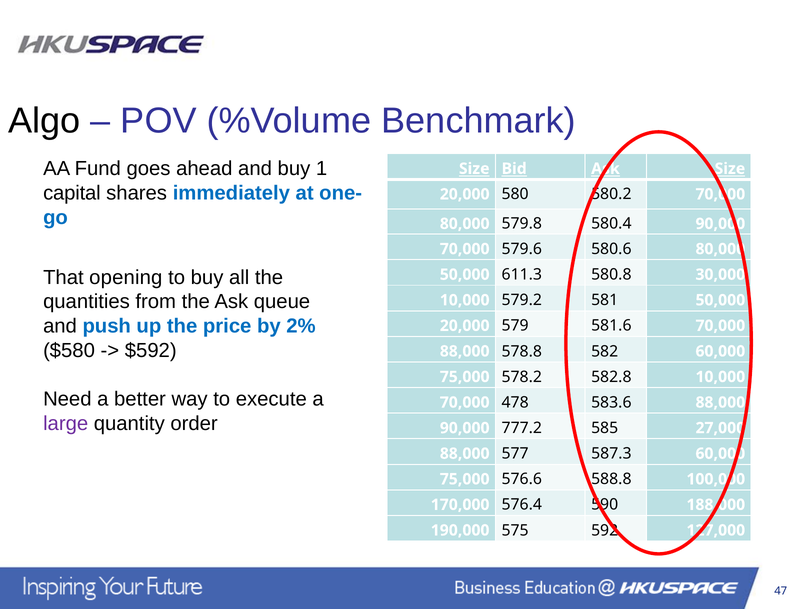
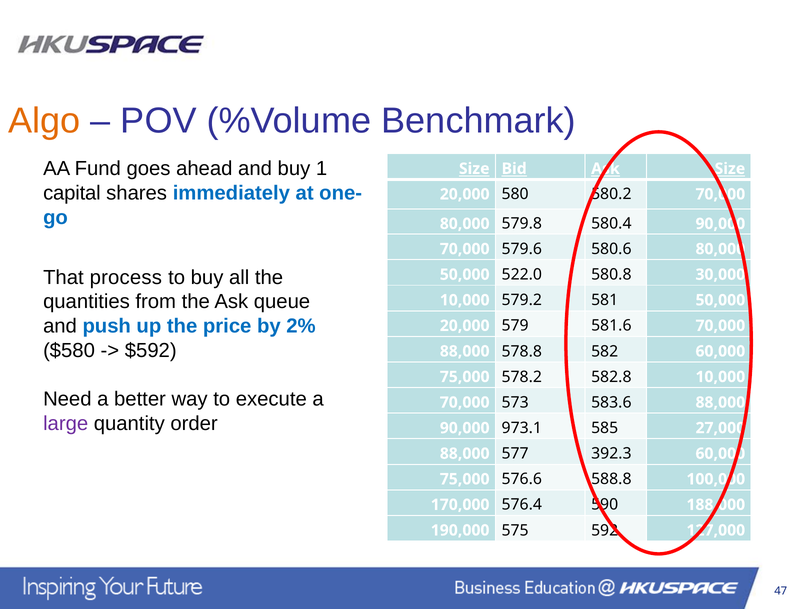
Algo colour: black -> orange
opening: opening -> process
611.3: 611.3 -> 522.0
478: 478 -> 573
777.2: 777.2 -> 973.1
587.3: 587.3 -> 392.3
